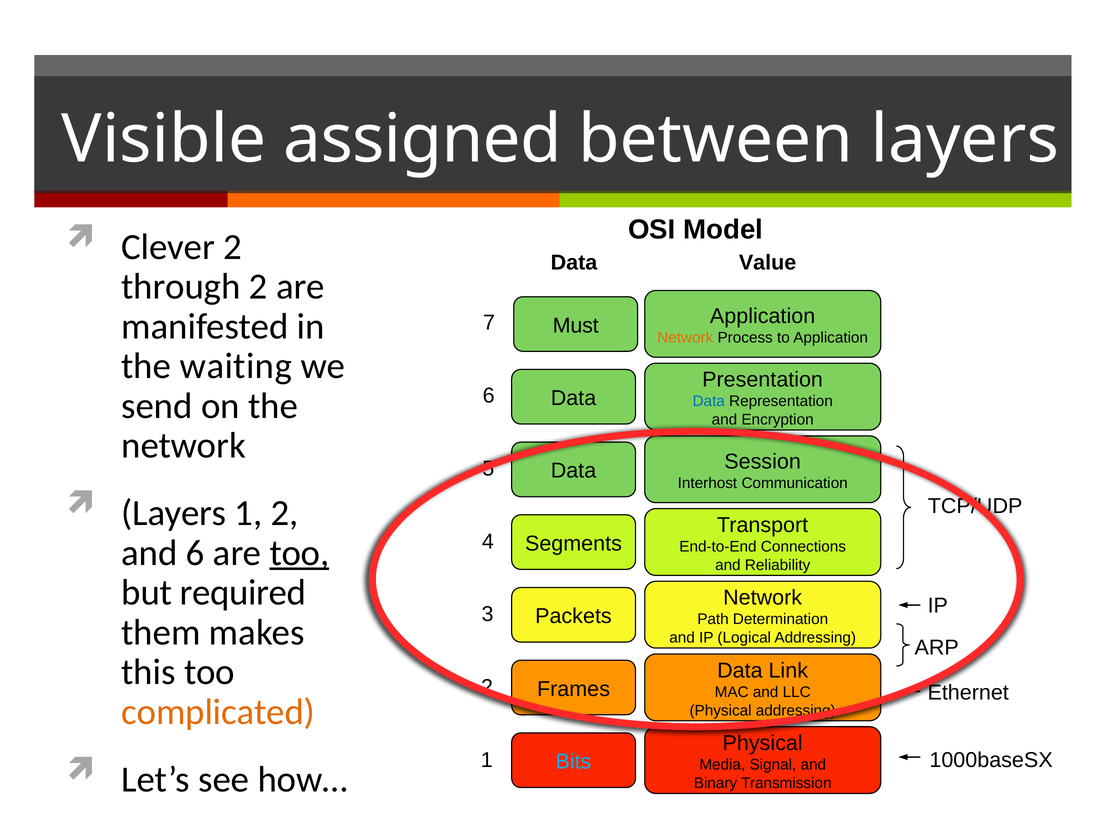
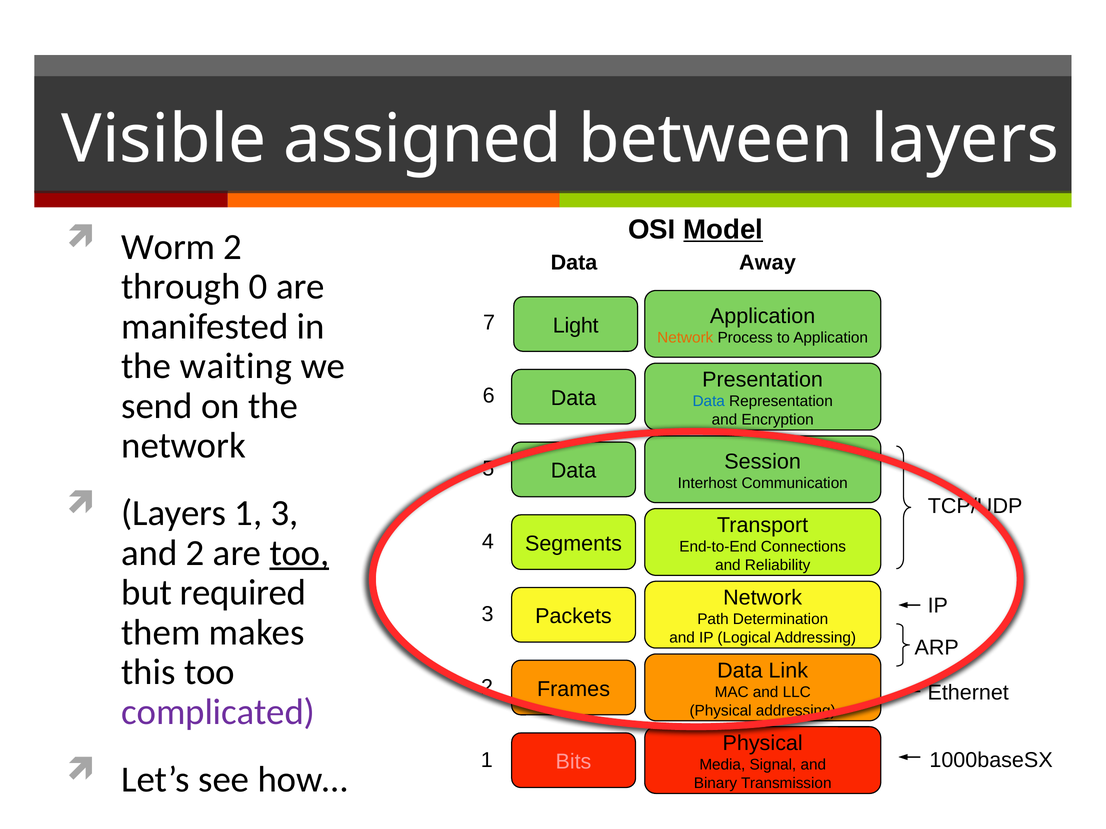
Model underline: none -> present
Clever: Clever -> Worm
Value: Value -> Away
through 2: 2 -> 0
Must: Must -> Light
1 2: 2 -> 3
and 6: 6 -> 2
complicated colour: orange -> purple
Bits colour: light blue -> pink
